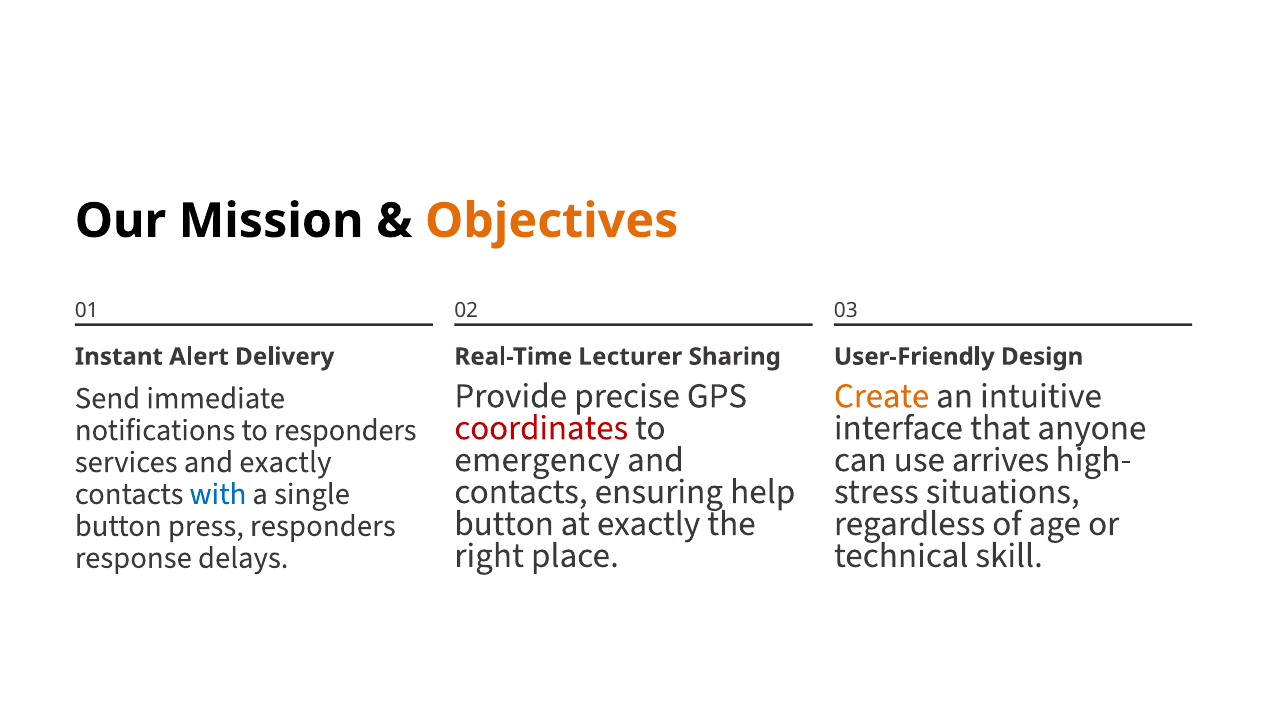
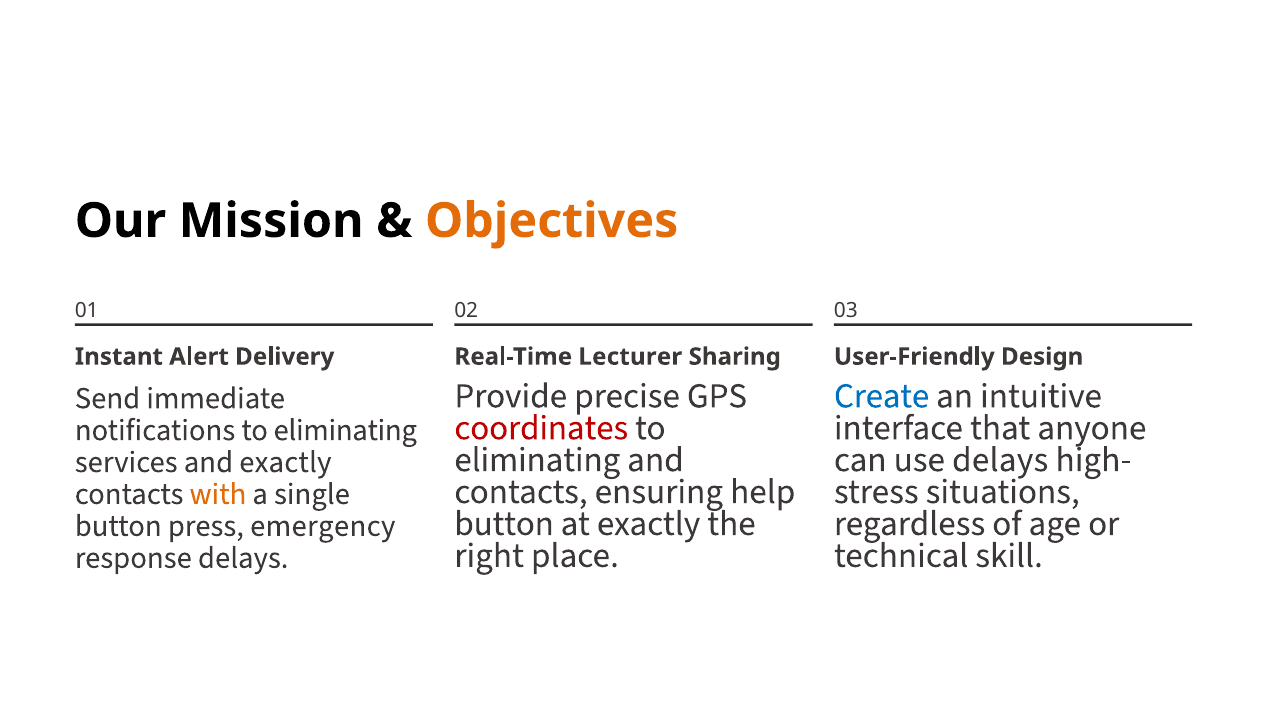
Create colour: orange -> blue
notifications to responders: responders -> eliminating
emergency at (537, 459): emergency -> eliminating
use arrives: arrives -> delays
with colour: blue -> orange
press responders: responders -> emergency
